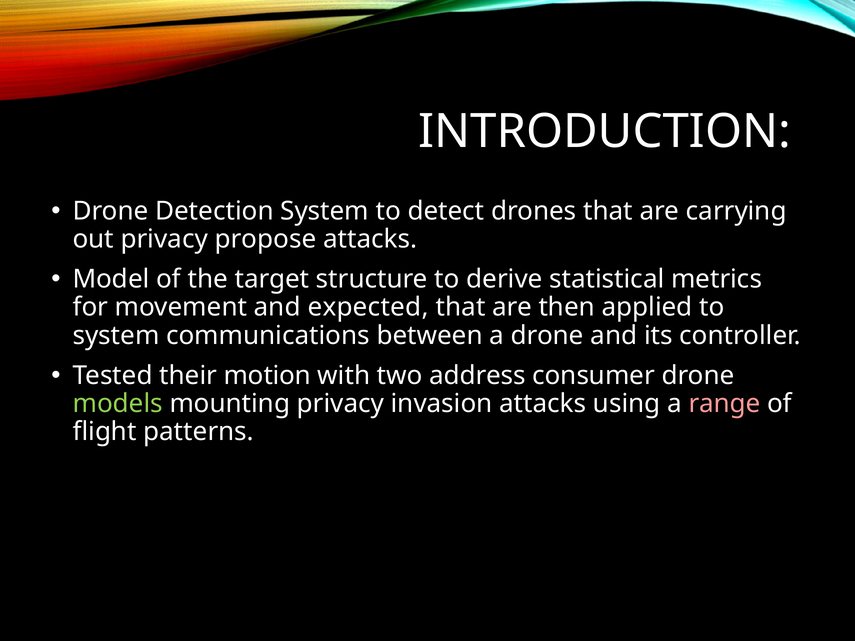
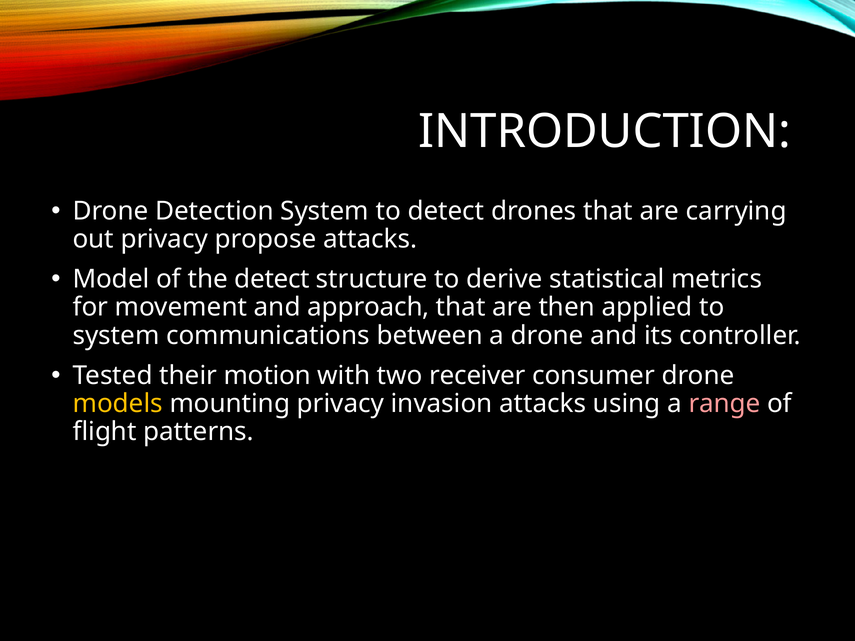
the target: target -> detect
expected: expected -> approach
address: address -> receiver
models colour: light green -> yellow
